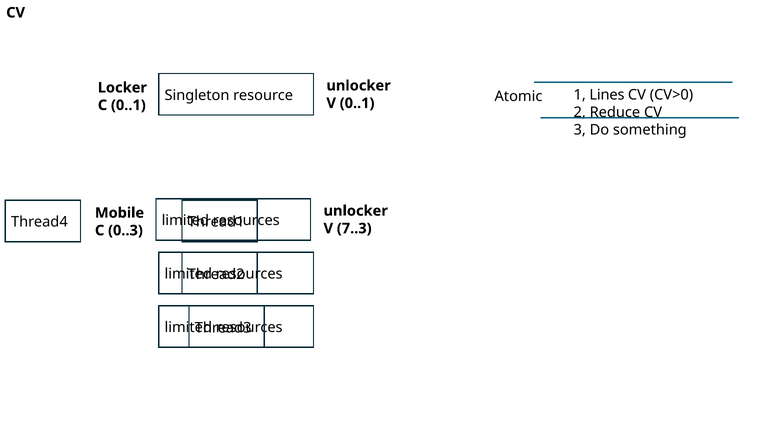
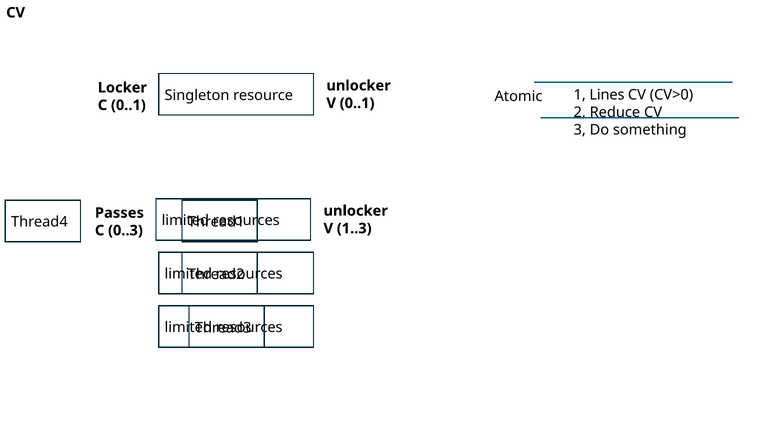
Mobile: Mobile -> Passes
7..3: 7..3 -> 1..3
